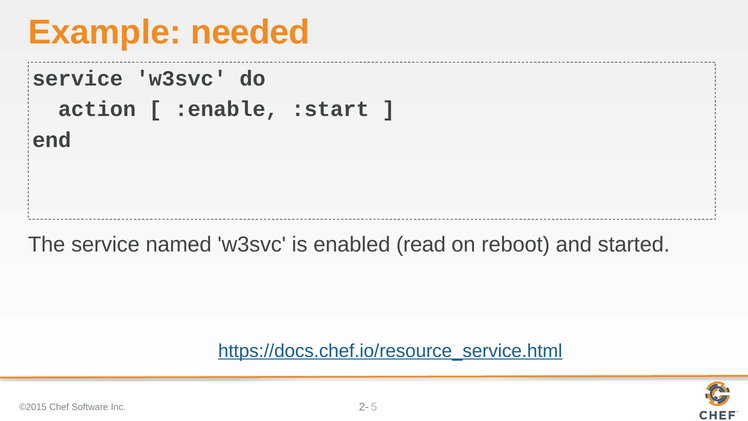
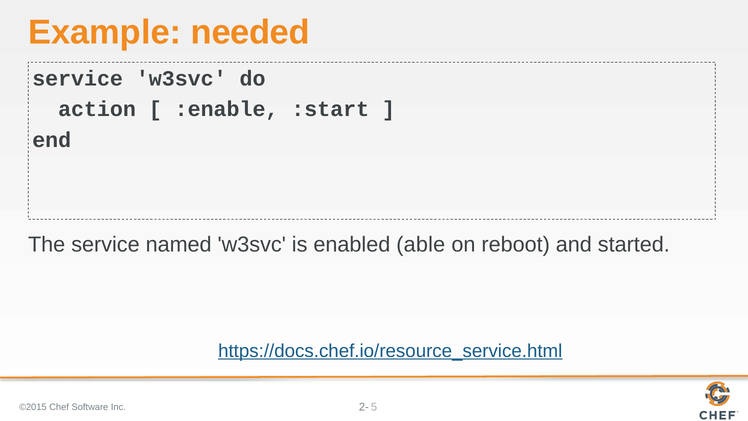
read: read -> able
